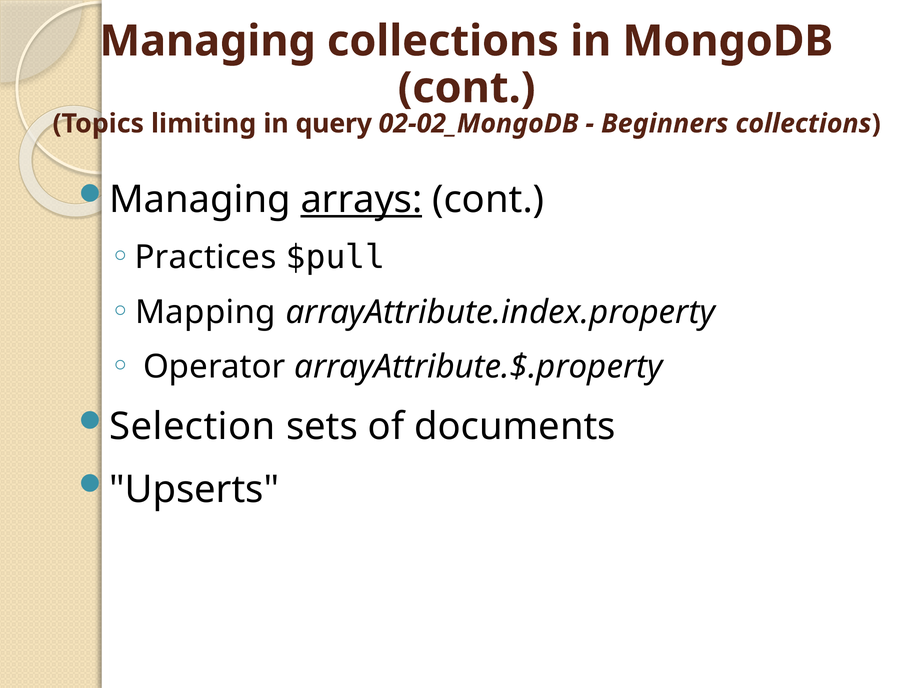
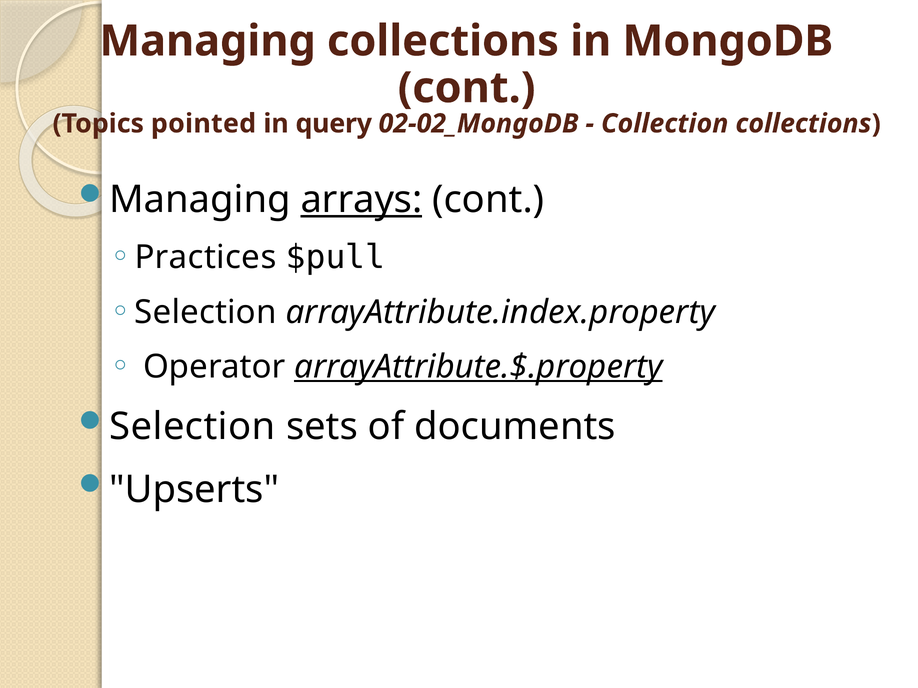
limiting: limiting -> pointed
Beginners: Beginners -> Collection
Mapping at (205, 312): Mapping -> Selection
arrayAttribute.$.property underline: none -> present
